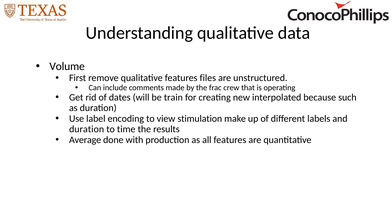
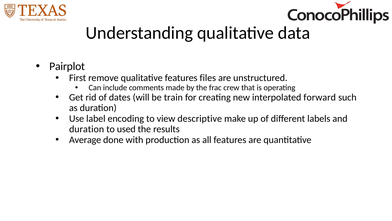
Volume: Volume -> Pairplot
because: because -> forward
stimulation: stimulation -> descriptive
time: time -> used
